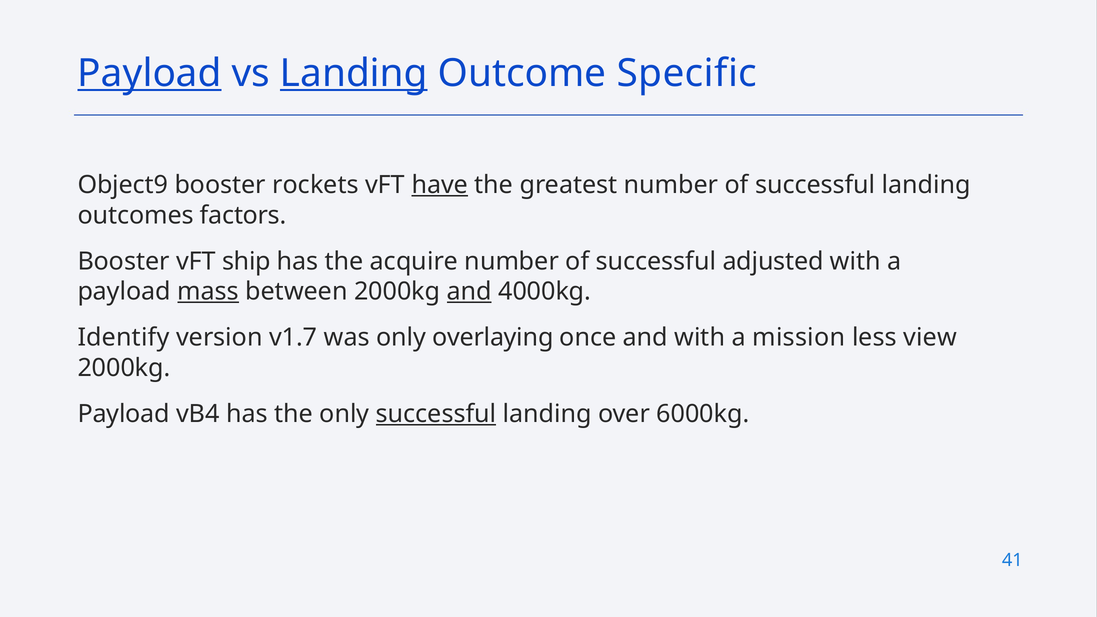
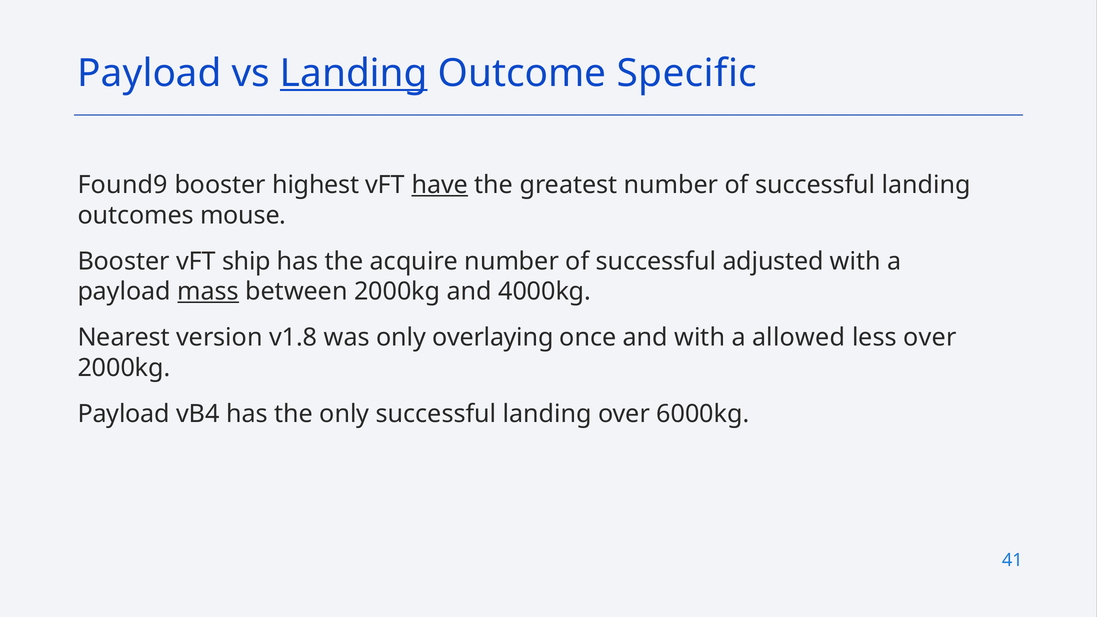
Payload at (150, 73) underline: present -> none
Object9: Object9 -> Found9
rockets: rockets -> highest
factors: factors -> mouse
and at (469, 292) underline: present -> none
Identify: Identify -> Nearest
v1.7: v1.7 -> v1.8
mission: mission -> allowed
less view: view -> over
successful at (436, 414) underline: present -> none
